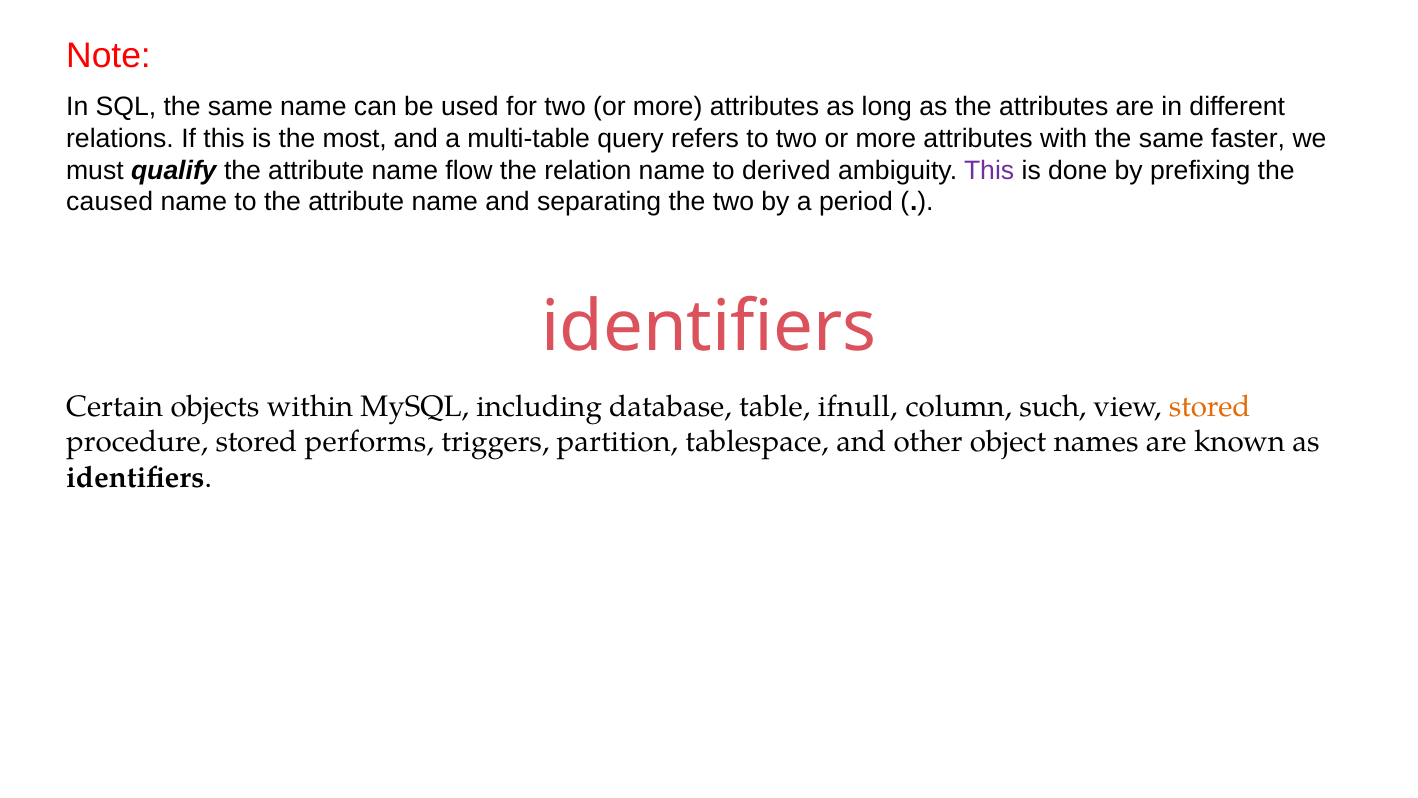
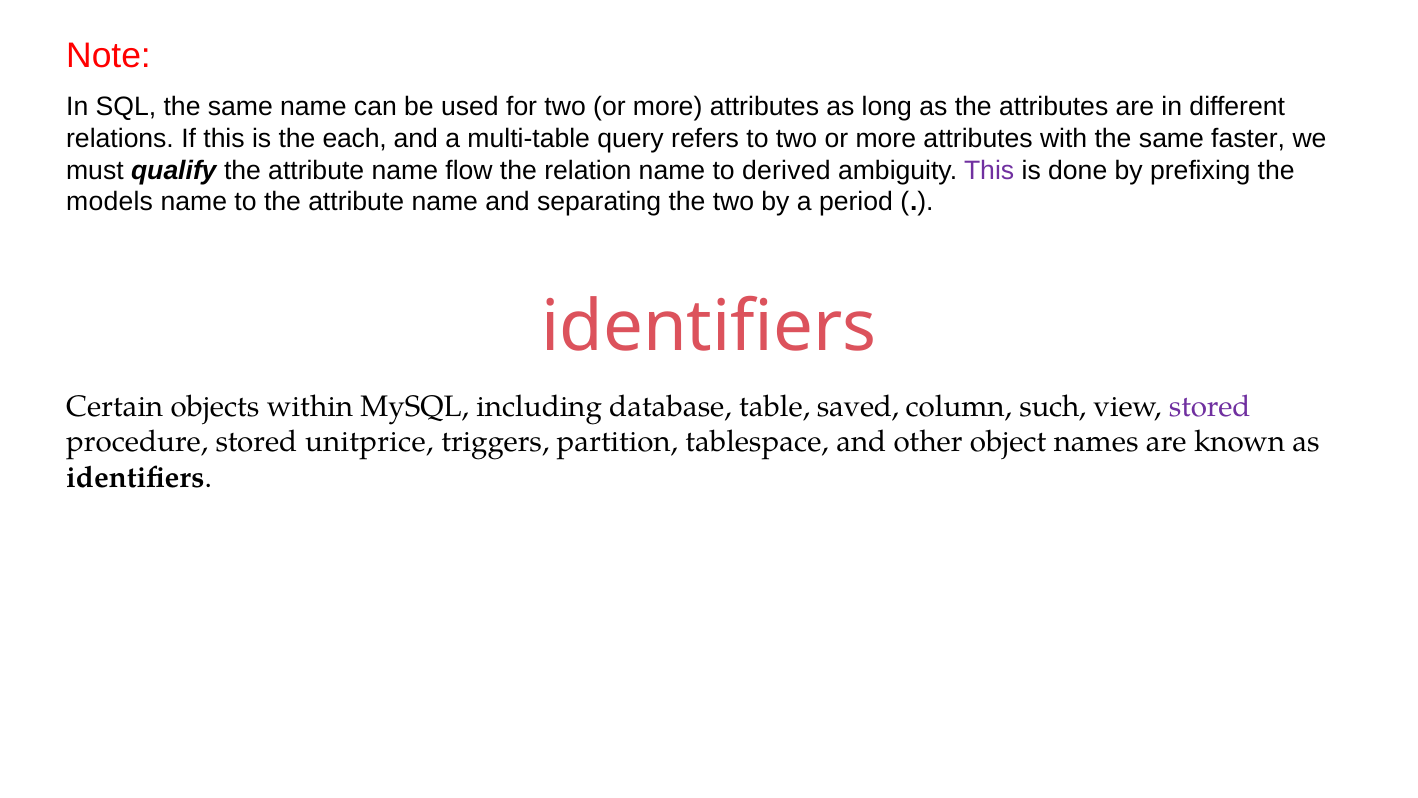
most: most -> each
caused: caused -> models
ifnull: ifnull -> saved
stored at (1210, 406) colour: orange -> purple
performs: performs -> unitprice
